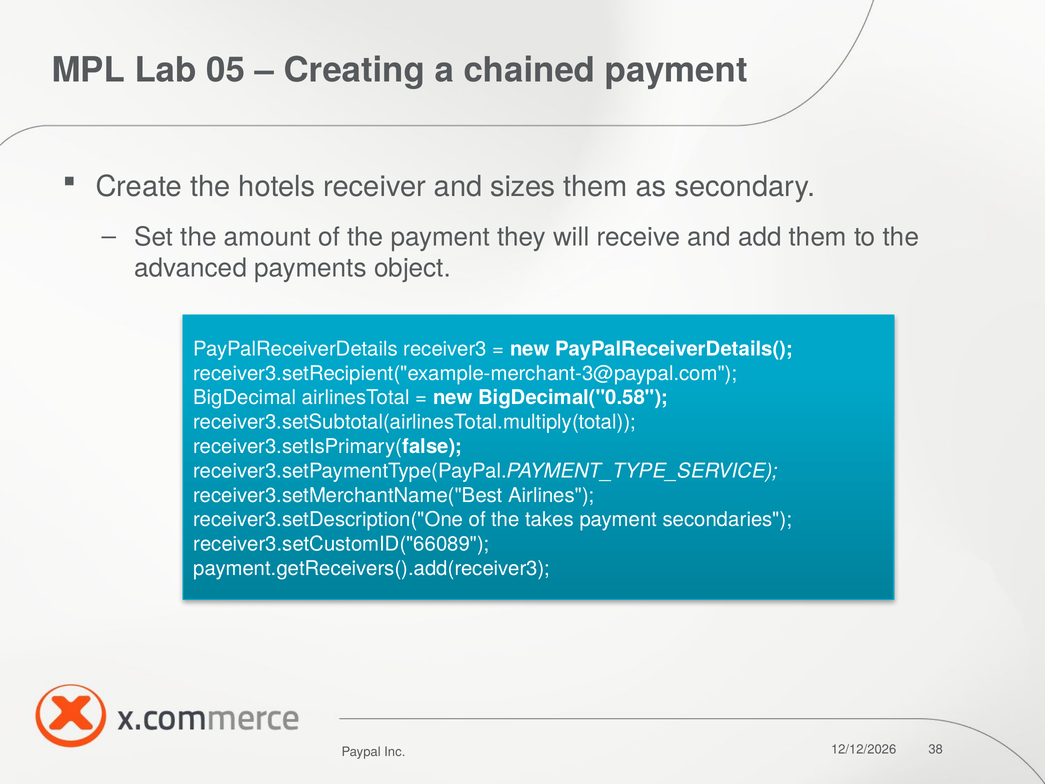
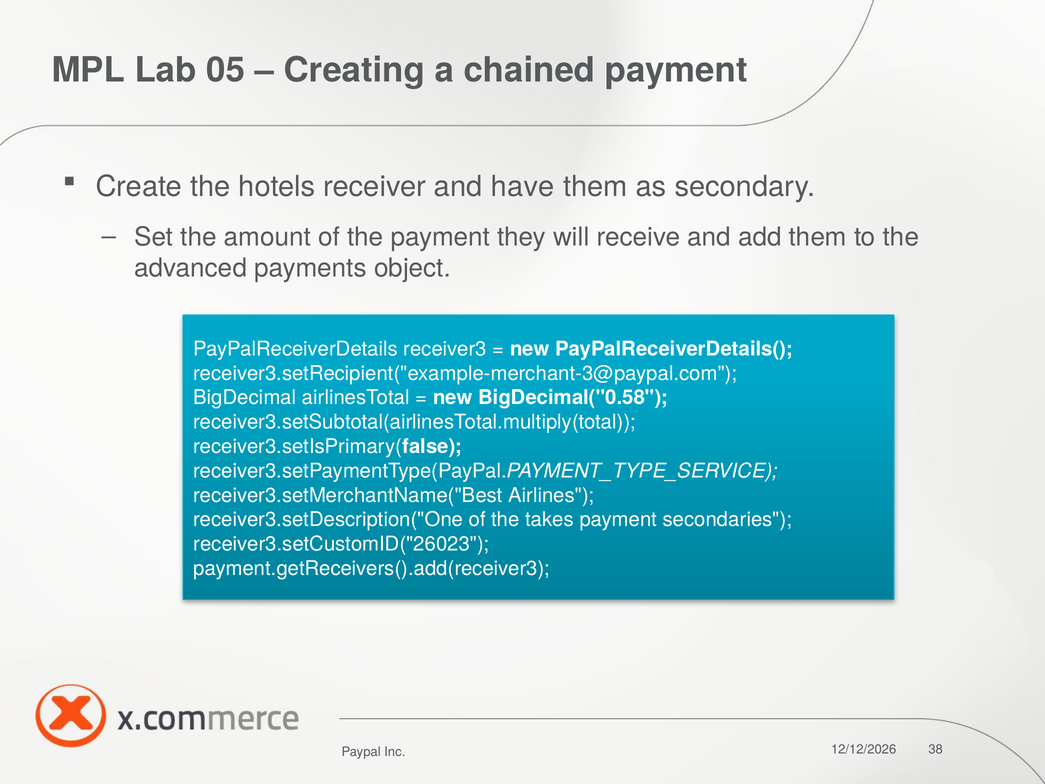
sizes: sizes -> have
receiver3.setCustomID("66089: receiver3.setCustomID("66089 -> receiver3.setCustomID("26023
